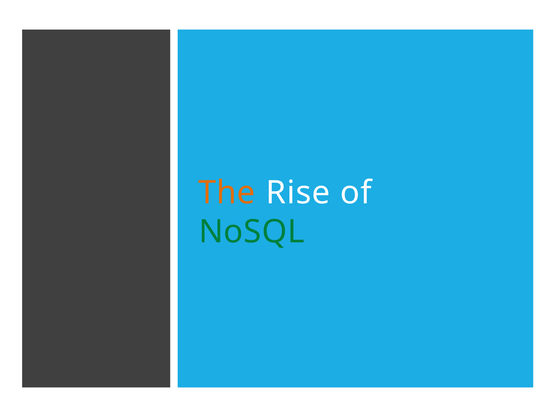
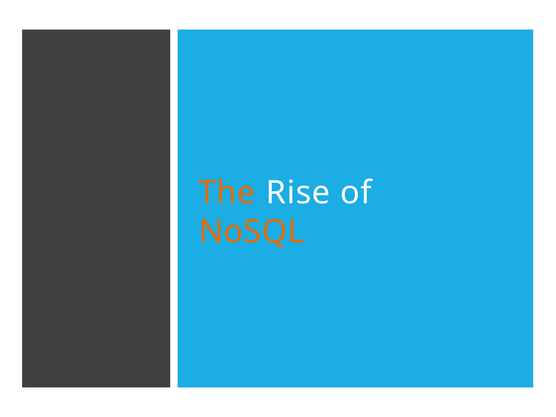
NoSQL colour: green -> orange
